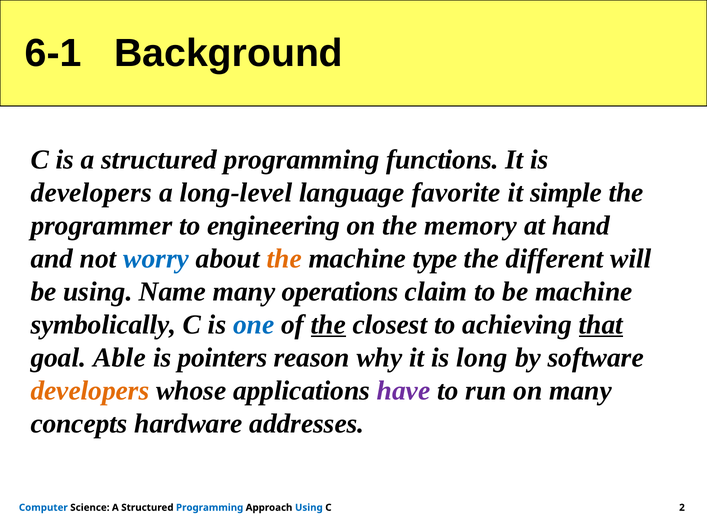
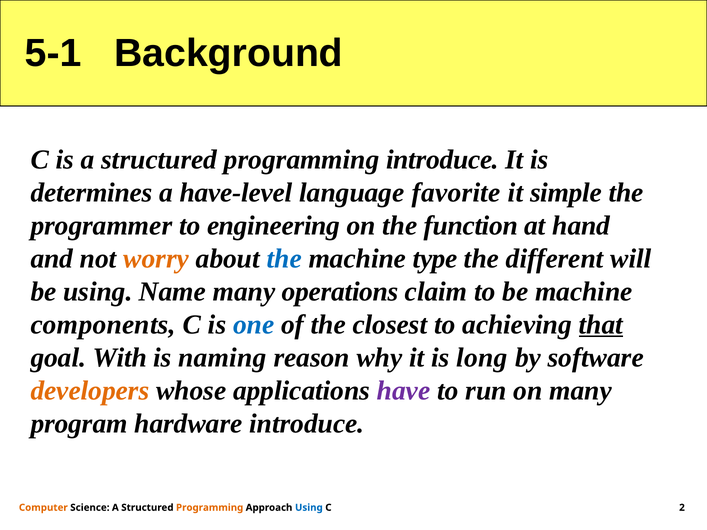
6-1: 6-1 -> 5-1
programming functions: functions -> introduce
developers at (91, 193): developers -> determines
long-level: long-level -> have-level
memory: memory -> function
worry colour: blue -> orange
the at (284, 259) colour: orange -> blue
symbolically: symbolically -> components
the at (328, 325) underline: present -> none
Able: Able -> With
pointers: pointers -> naming
concepts: concepts -> program
hardware addresses: addresses -> introduce
Computer colour: blue -> orange
Programming at (210, 508) colour: blue -> orange
